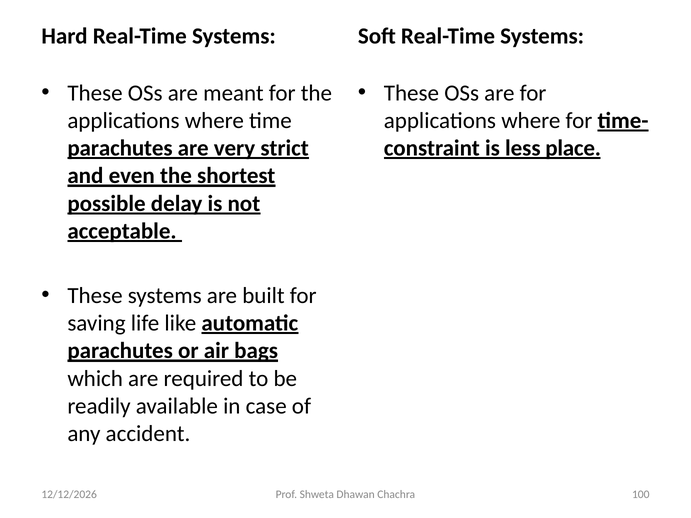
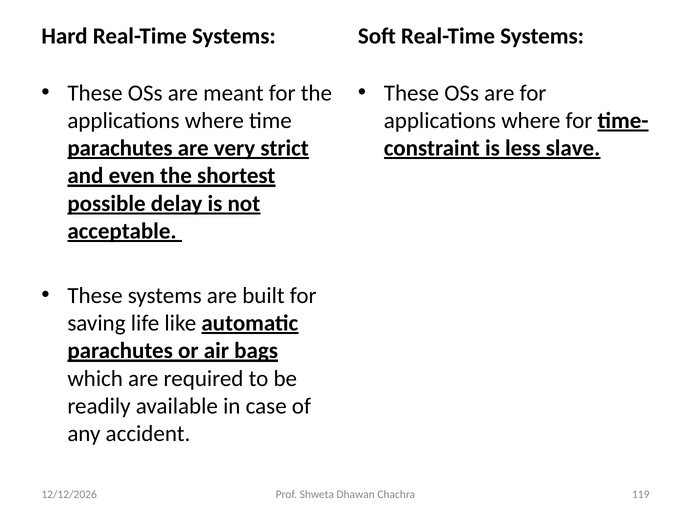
place: place -> slave
100: 100 -> 119
